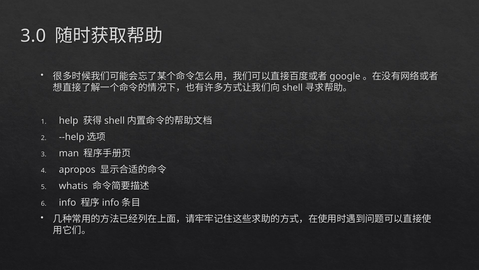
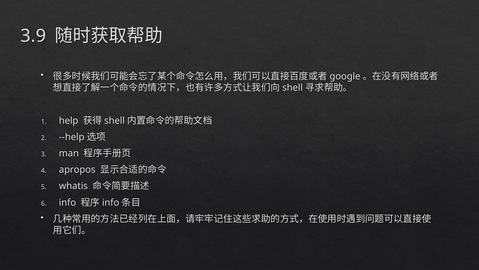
3.0: 3.0 -> 3.9
